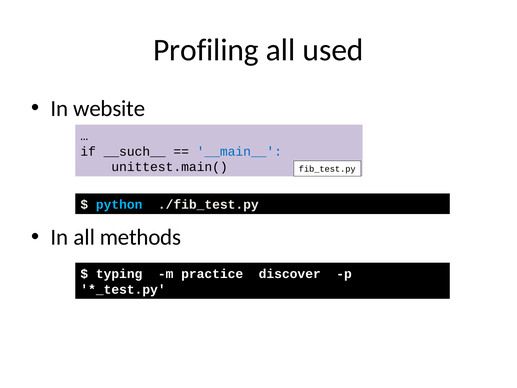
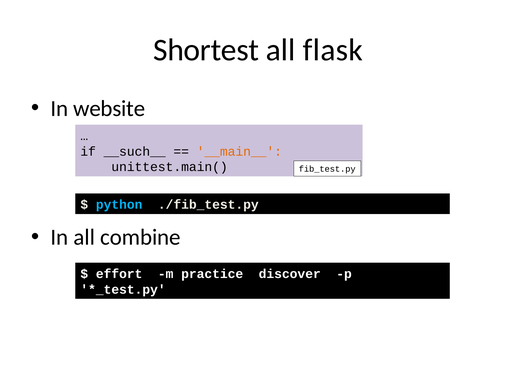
Profiling: Profiling -> Shortest
used: used -> flask
__main__ colour: blue -> orange
methods: methods -> combine
typing: typing -> effort
